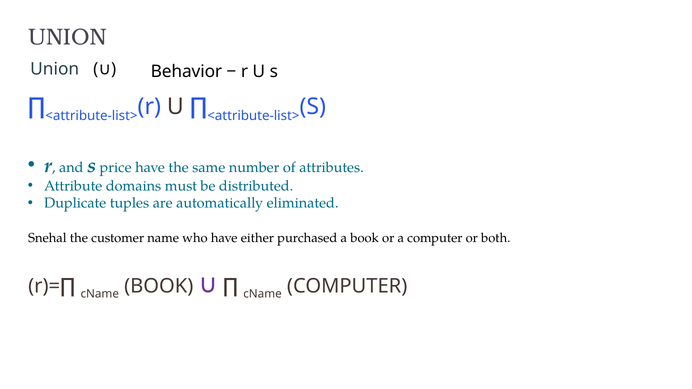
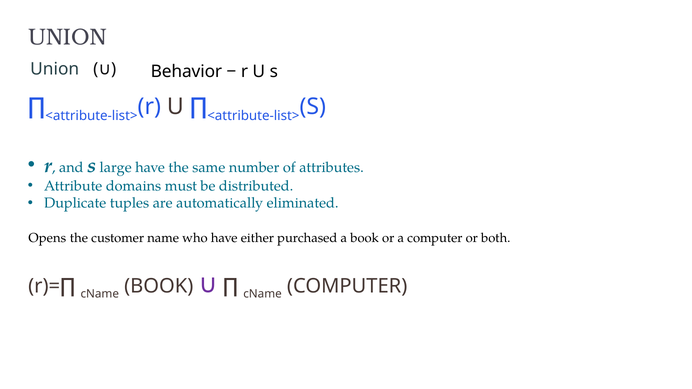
price: price -> large
Snehal: Snehal -> Opens
